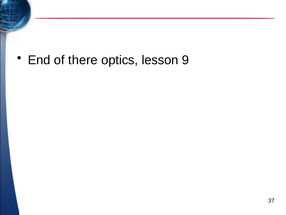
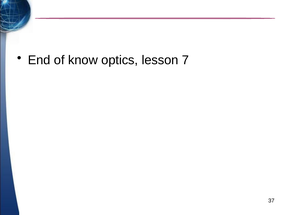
there: there -> know
9: 9 -> 7
